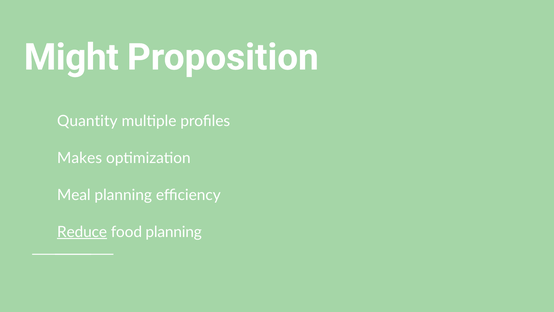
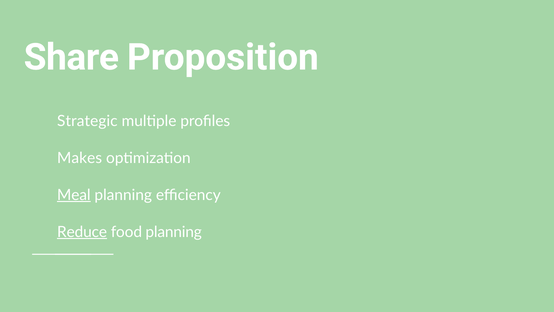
Might: Might -> Share
Quantity: Quantity -> Strategic
Meal underline: none -> present
